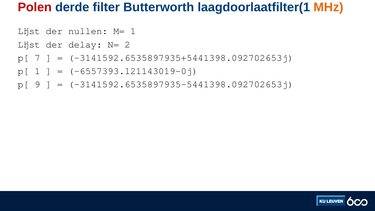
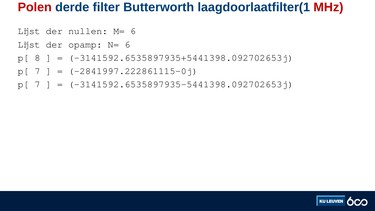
MHz colour: orange -> red
M= 1: 1 -> 6
delay: delay -> opamp
N= 2: 2 -> 6
7: 7 -> 8
1 at (37, 71): 1 -> 7
-6557393.121143019-0j: -6557393.121143019-0j -> -2841997.222861115-0j
9 at (37, 84): 9 -> 7
